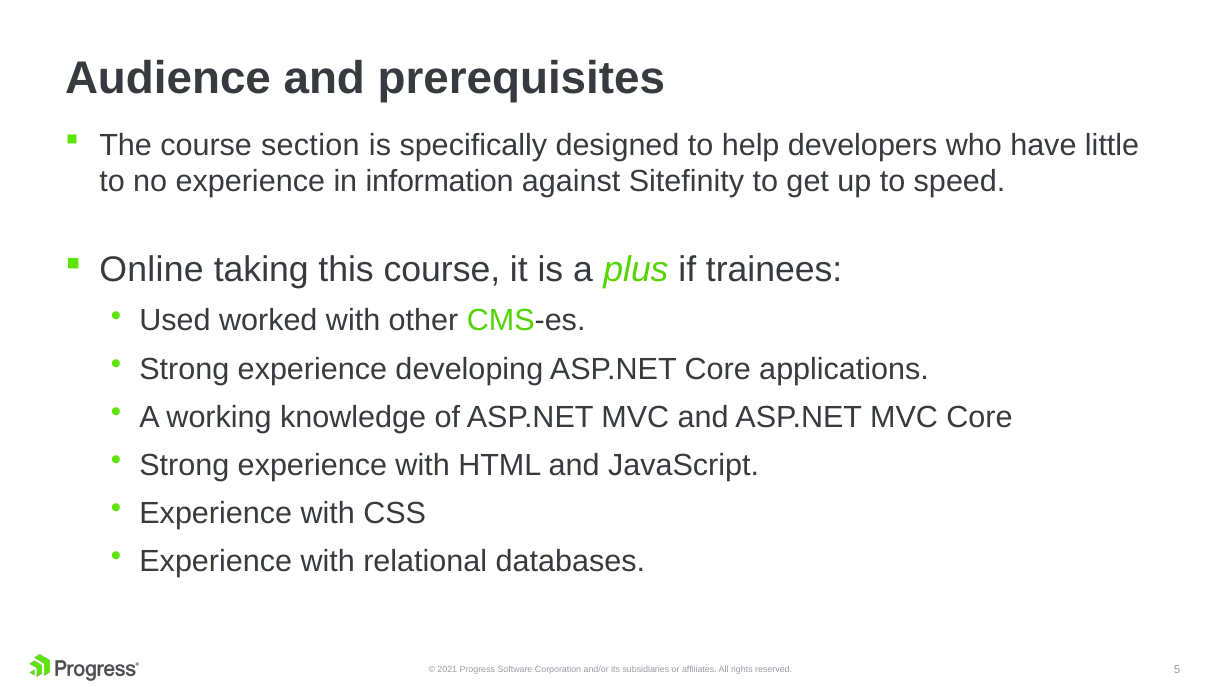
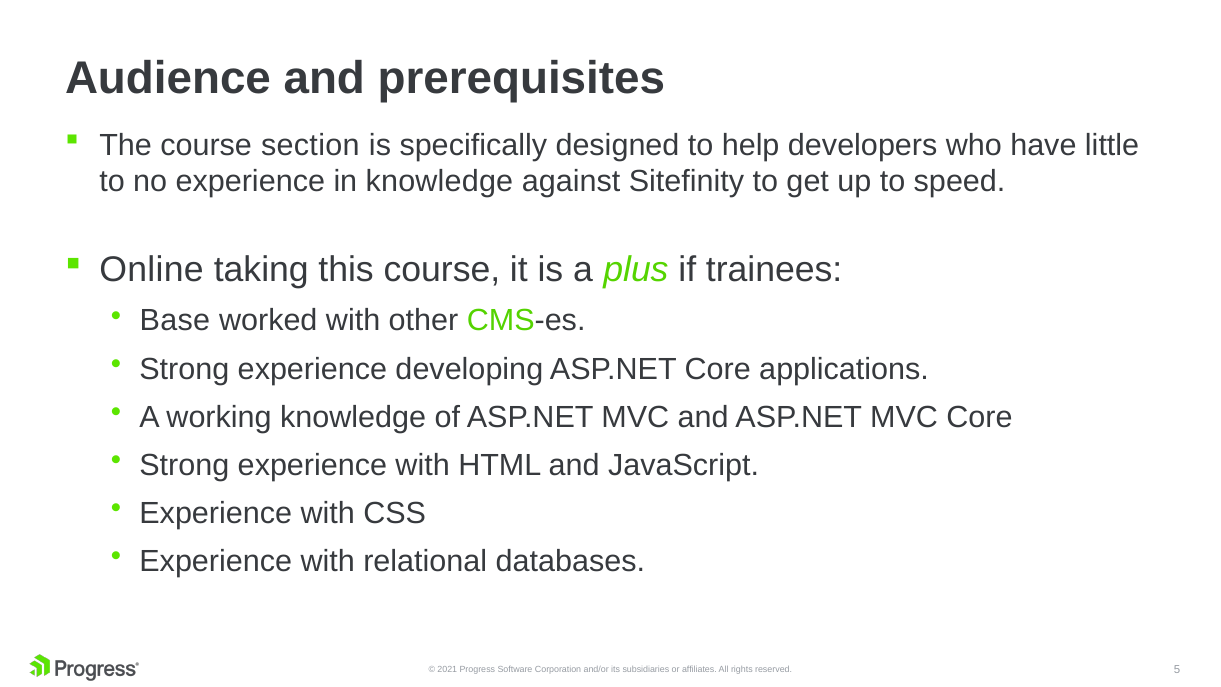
in information: information -> knowledge
Used: Used -> Base
